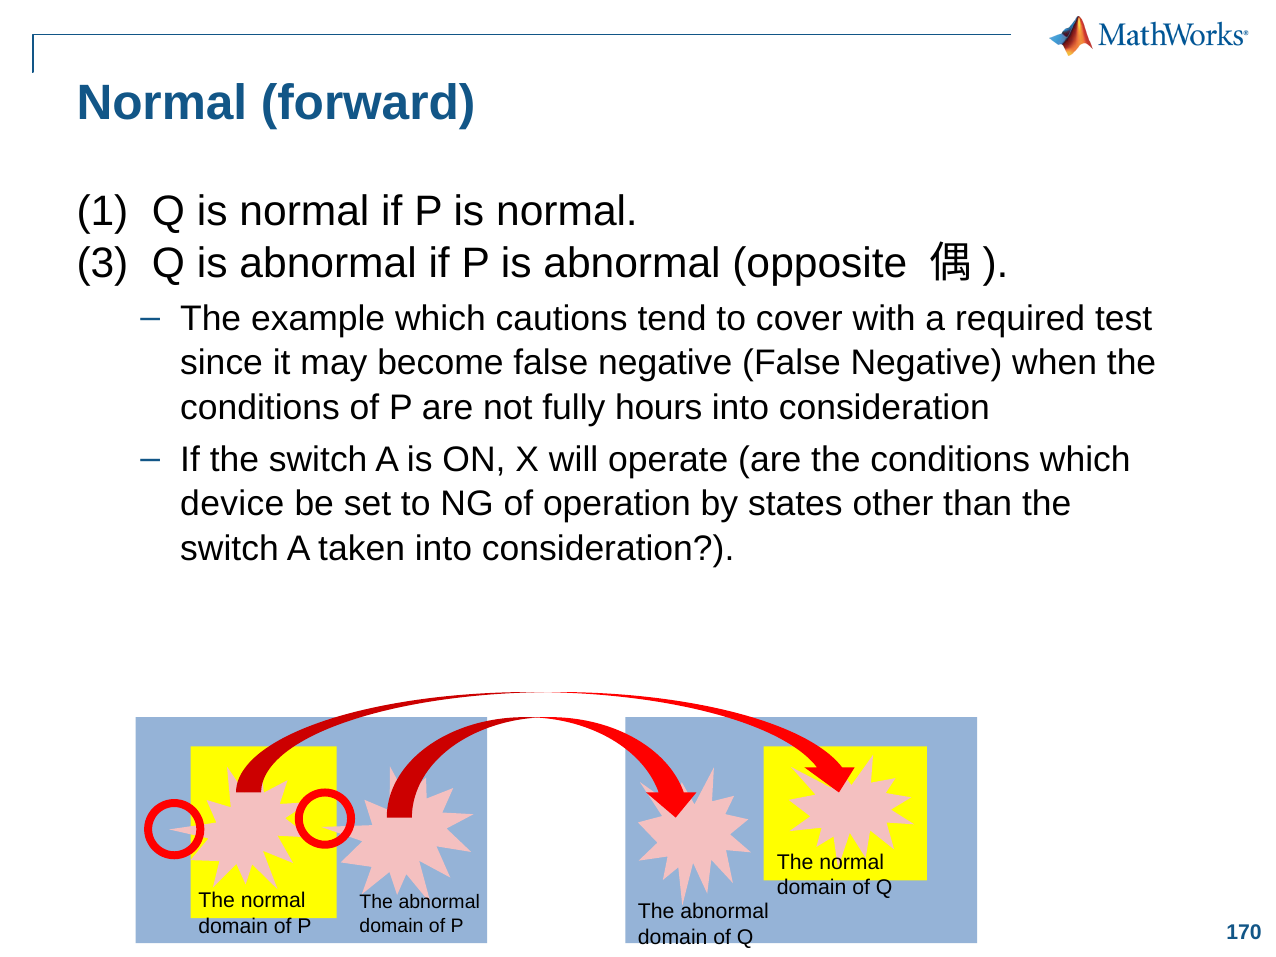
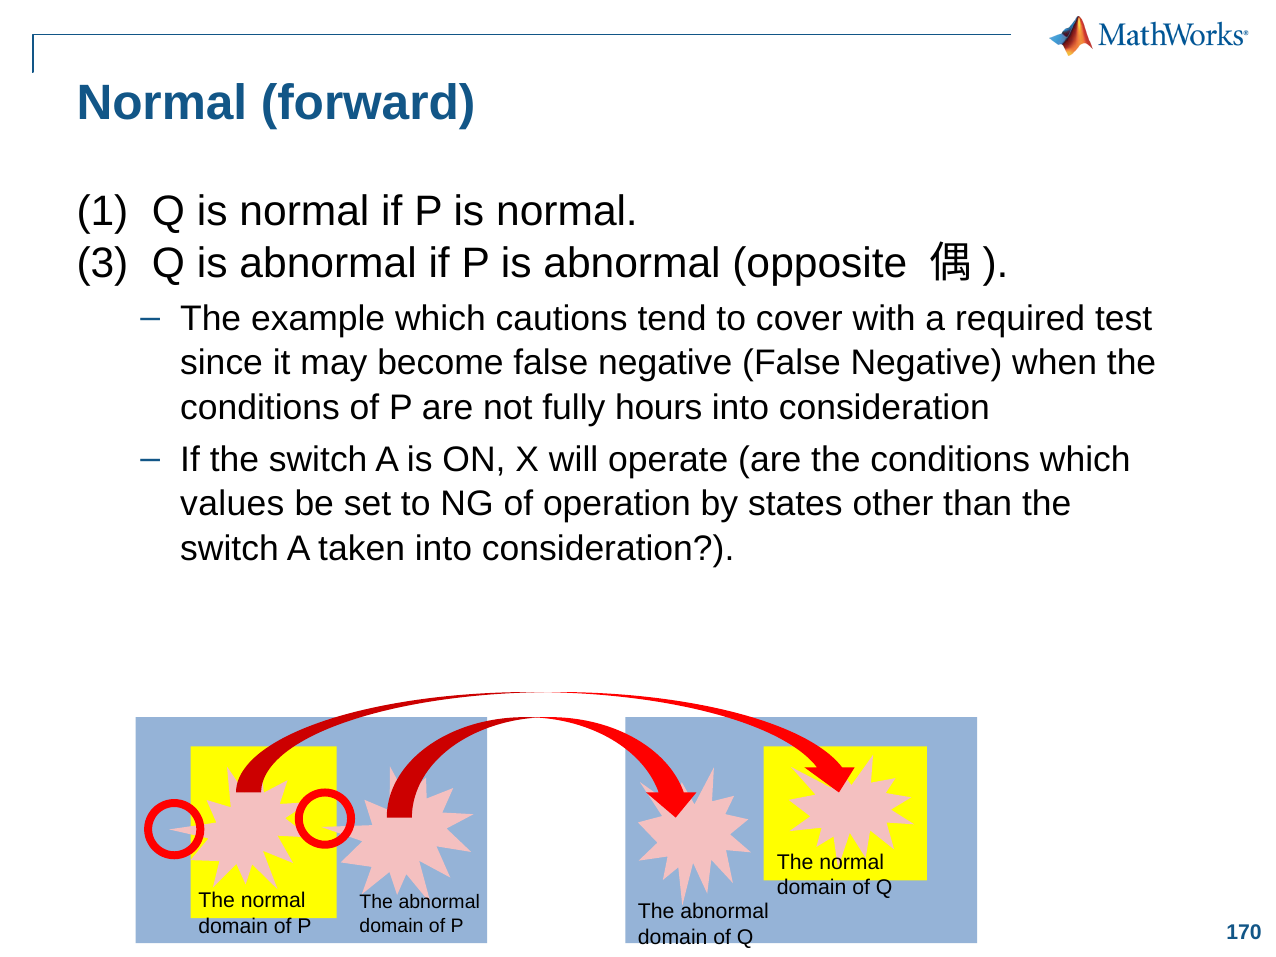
device: device -> values
